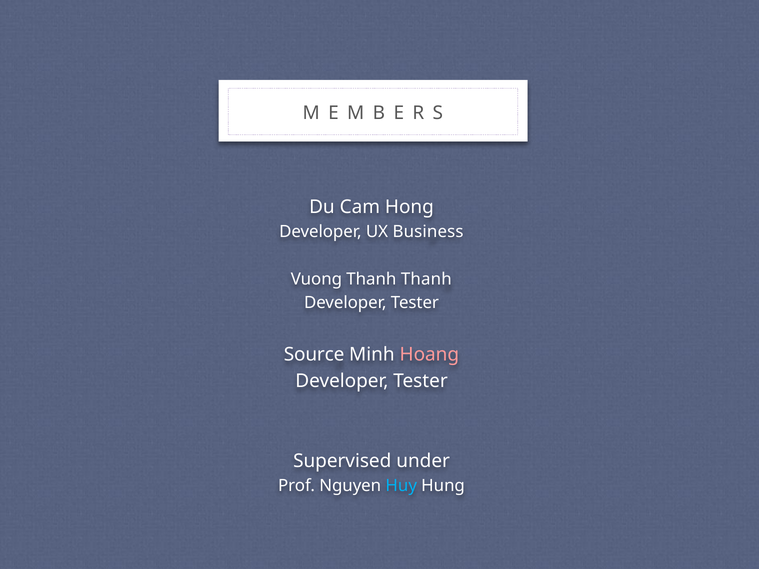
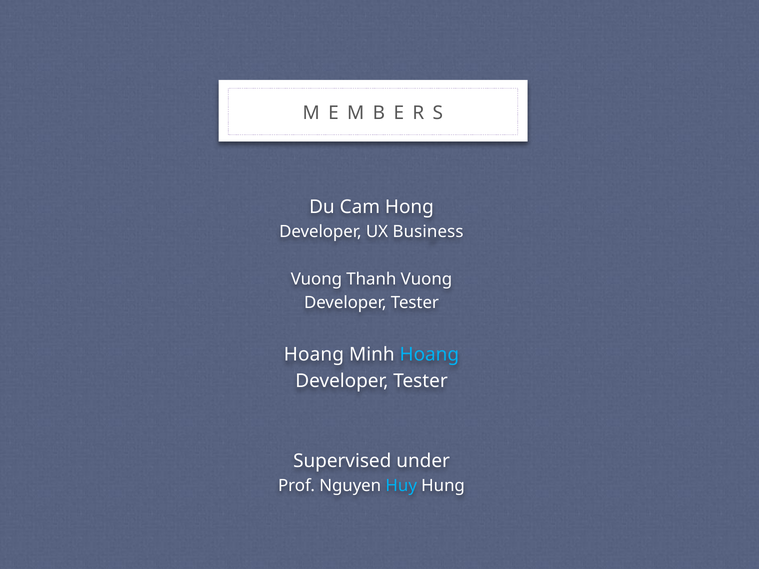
Thanh Thanh: Thanh -> Vuong
Source at (314, 355): Source -> Hoang
Hoang at (429, 355) colour: pink -> light blue
